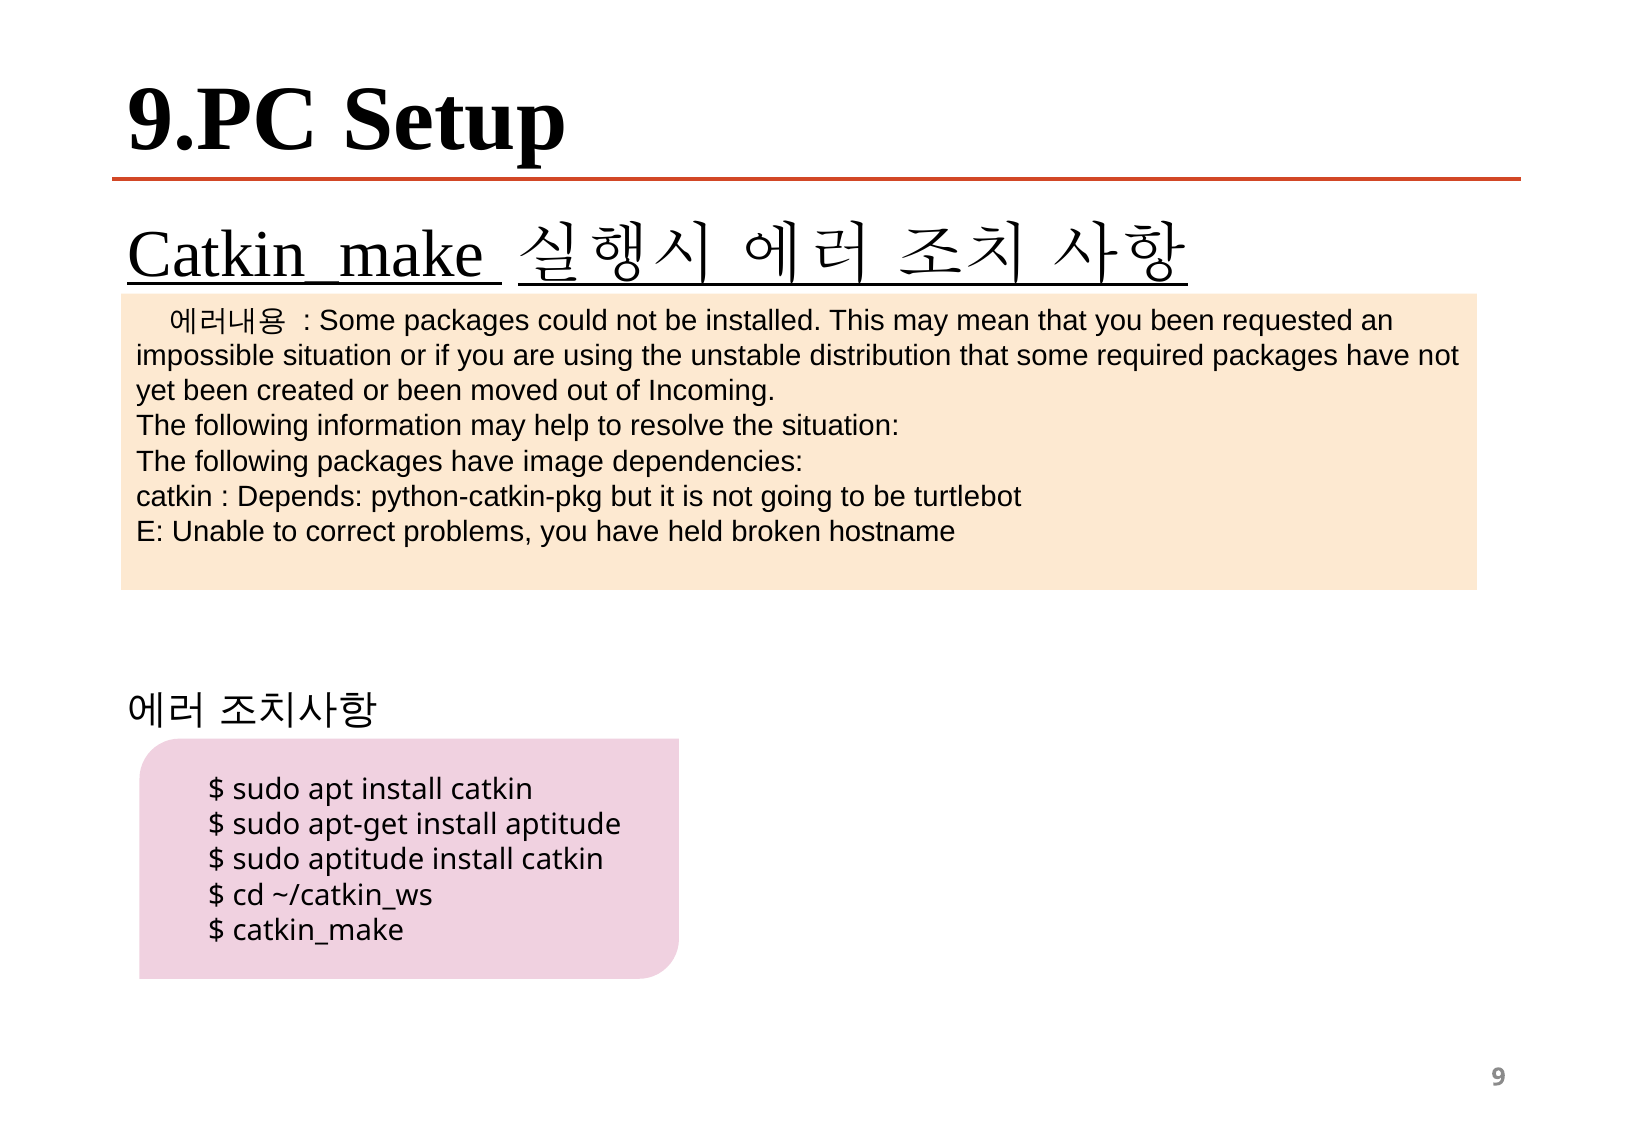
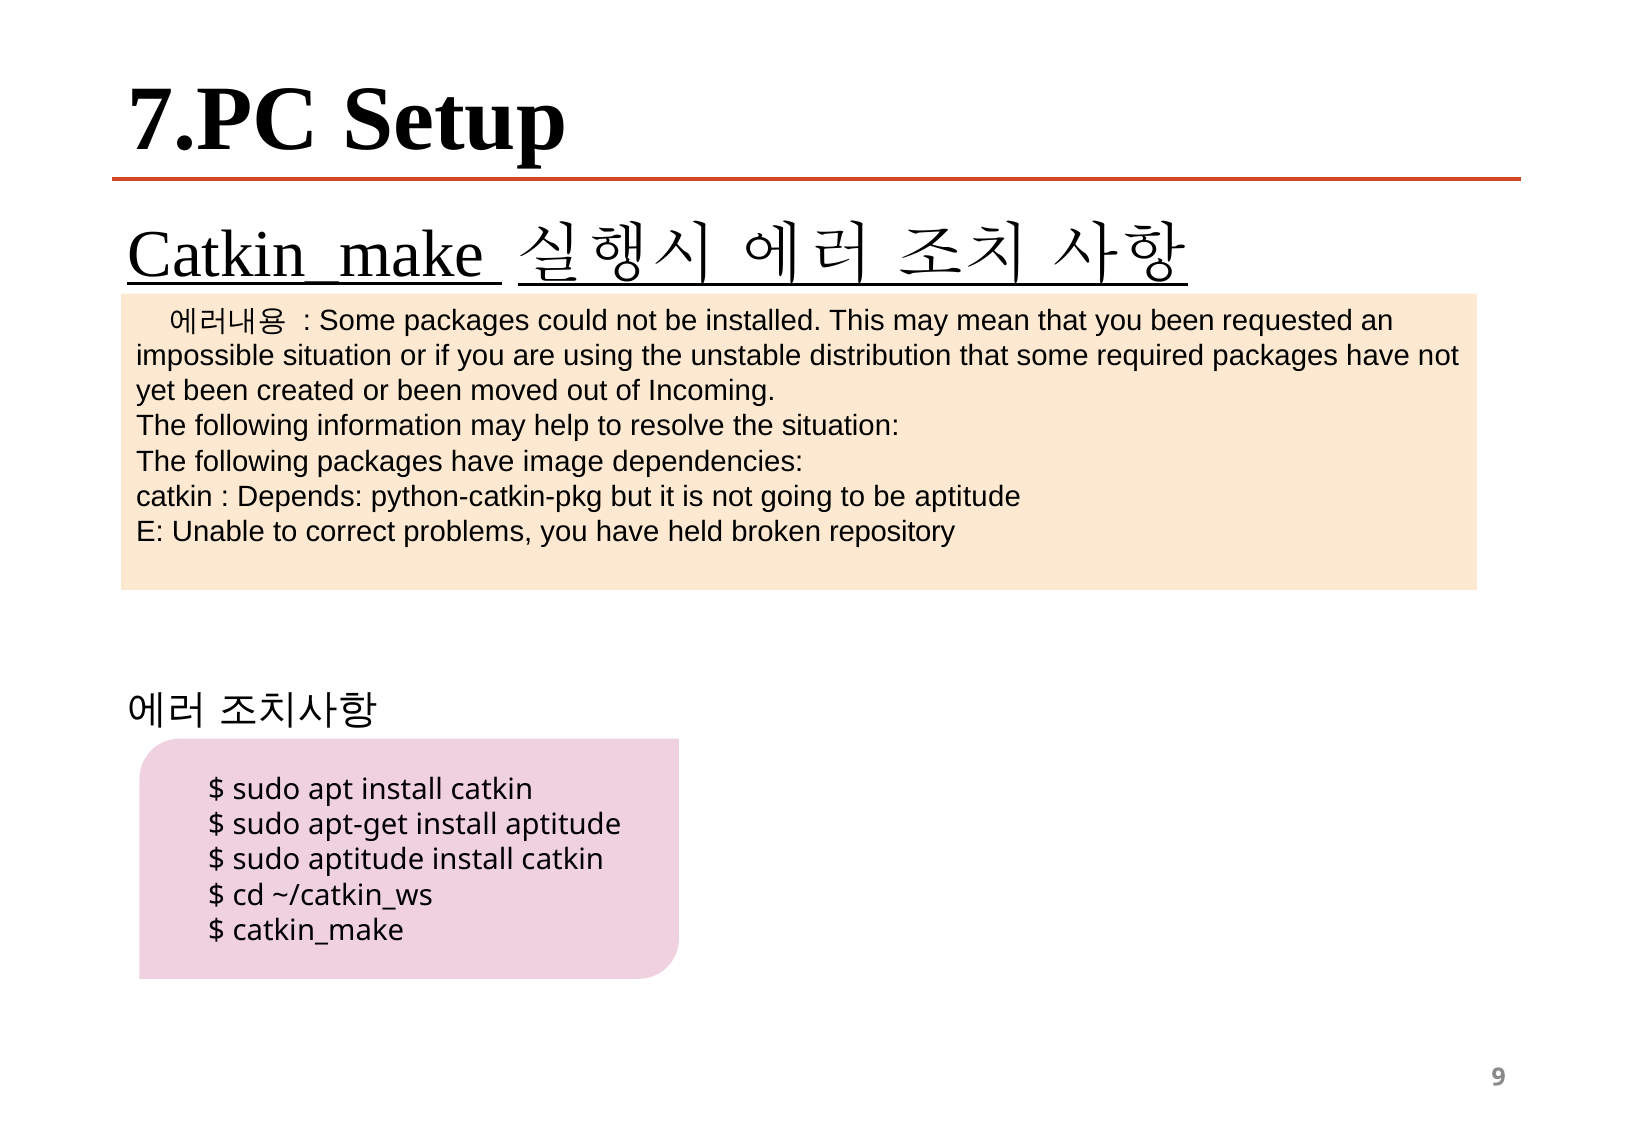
9.PC: 9.PC -> 7.PC
be turtlebot: turtlebot -> aptitude
hostname: hostname -> repository
